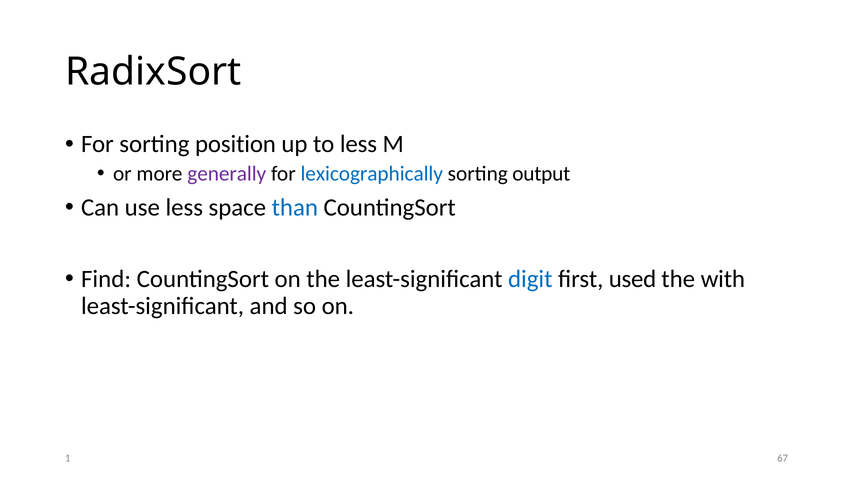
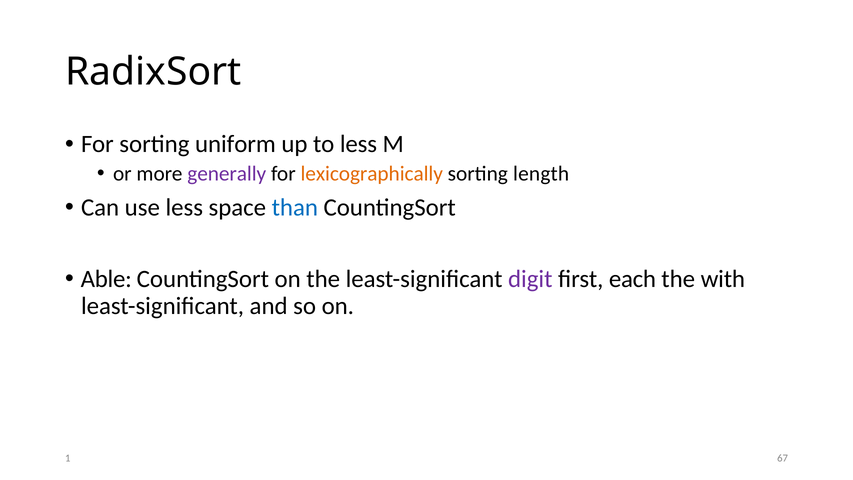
position: position -> uniform
lexicographically colour: blue -> orange
output: output -> length
Find: Find -> Able
digit colour: blue -> purple
used: used -> each
